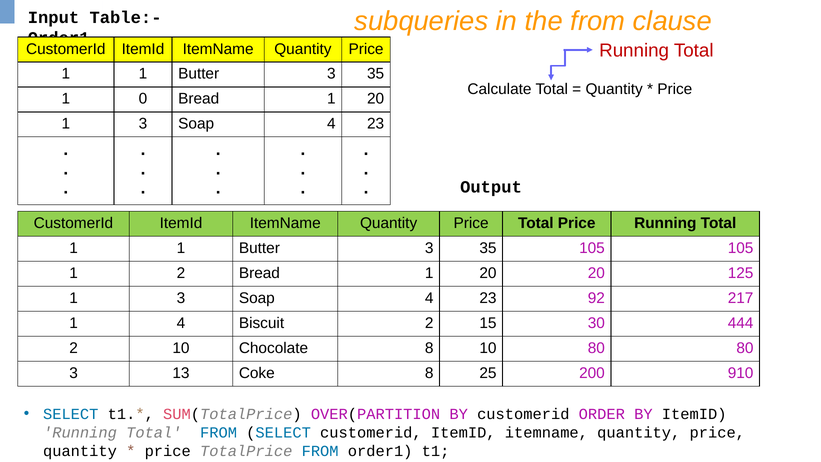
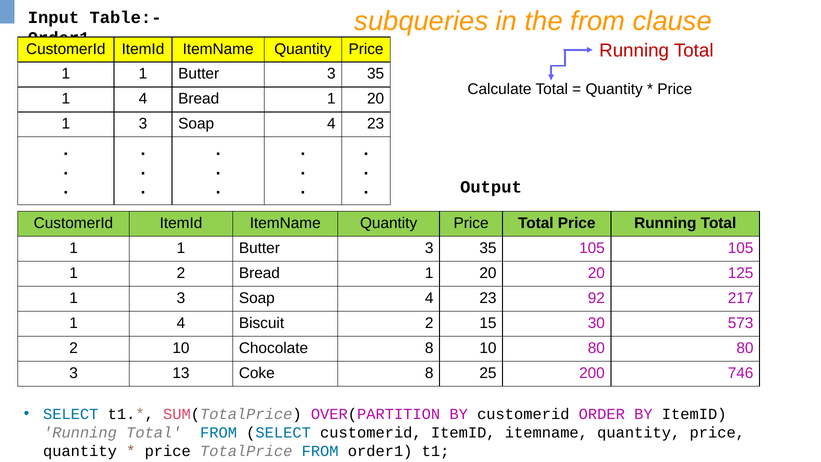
0 at (143, 99): 0 -> 4
444: 444 -> 573
910: 910 -> 746
